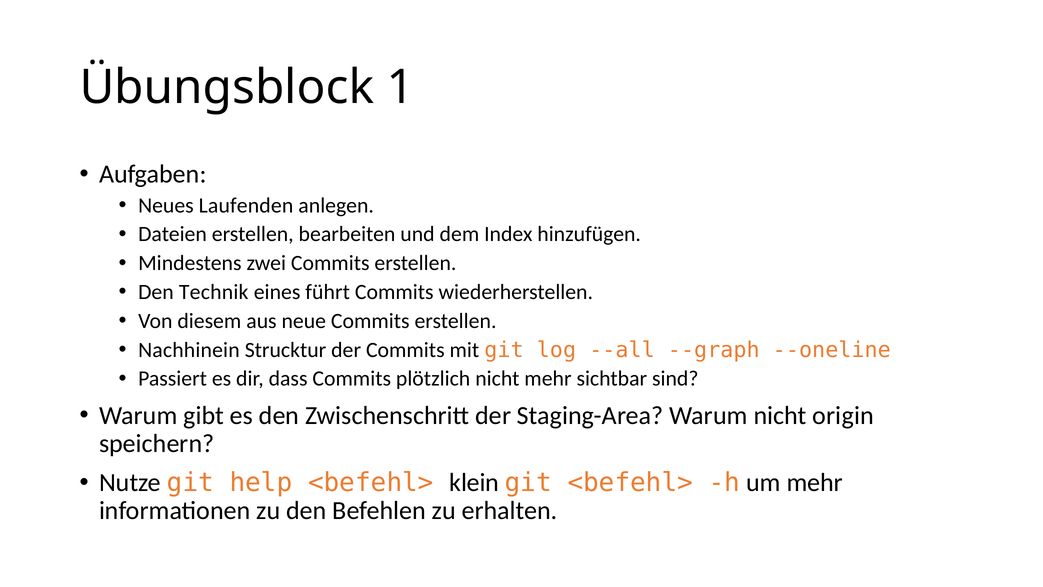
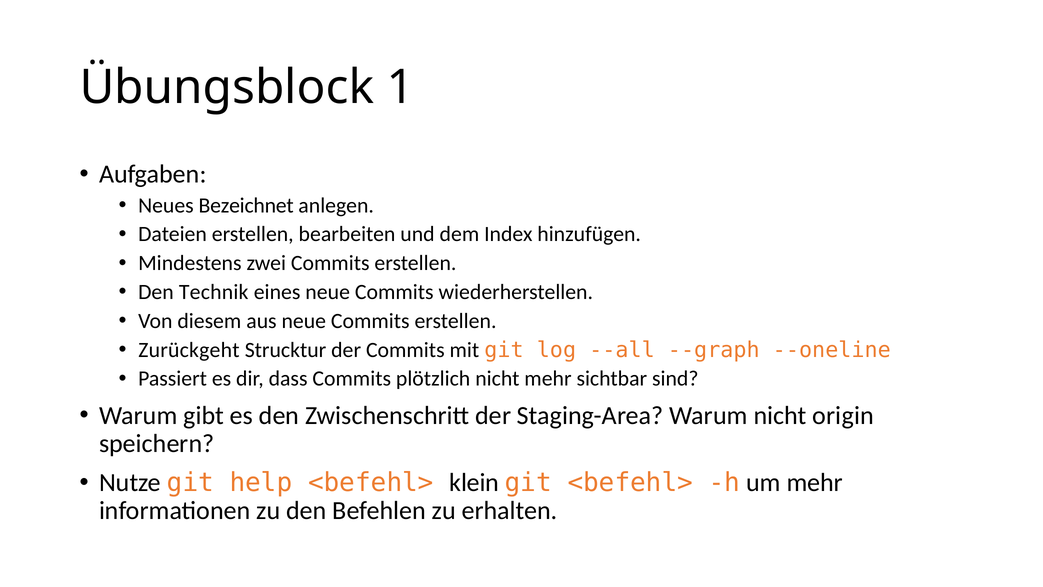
Laufenden: Laufenden -> Bezeichnet
eines führt: führt -> neue
Nachhinein: Nachhinein -> Zurückgeht
